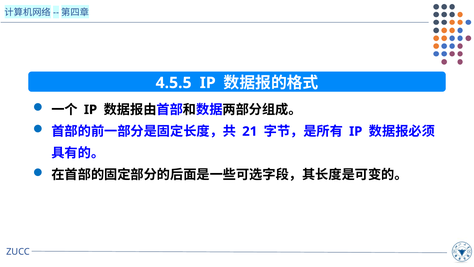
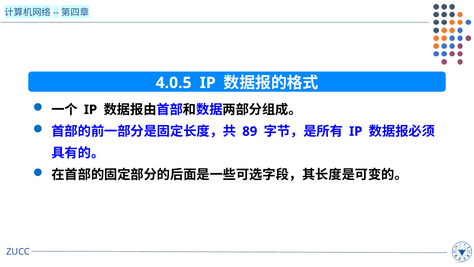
4.5.5: 4.5.5 -> 4.0.5
21: 21 -> 89
